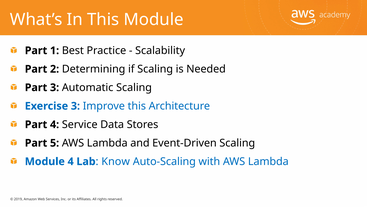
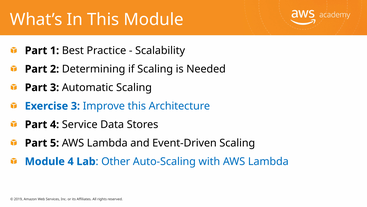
Know: Know -> Other
